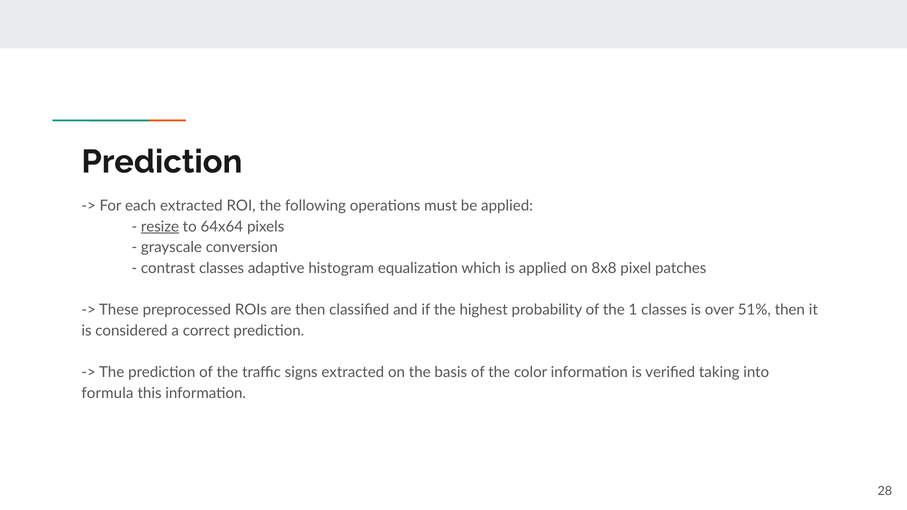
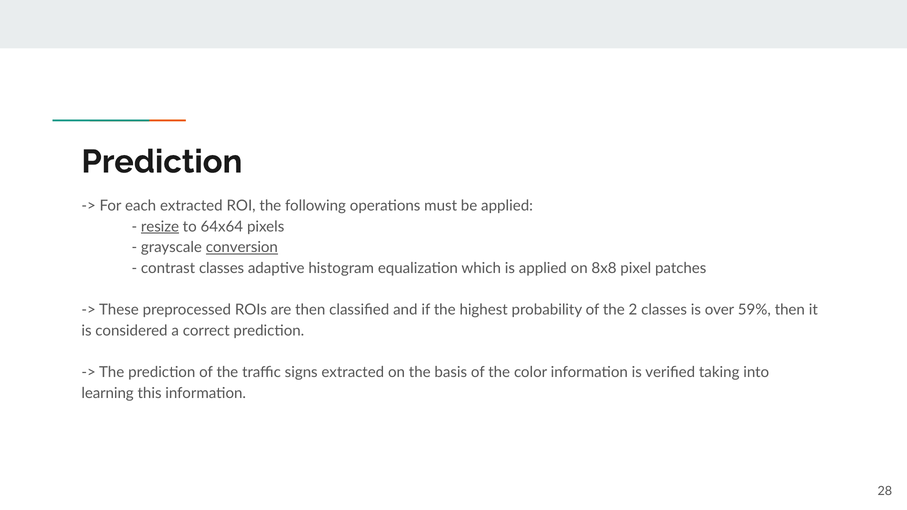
conversion underline: none -> present
1: 1 -> 2
51%: 51% -> 59%
formula: formula -> learning
